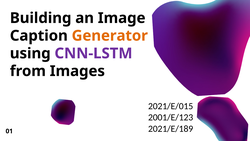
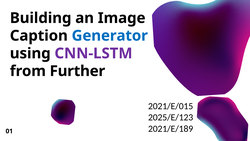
Generator colour: orange -> blue
Images: Images -> Further
2001/E/123: 2001/E/123 -> 2025/E/123
